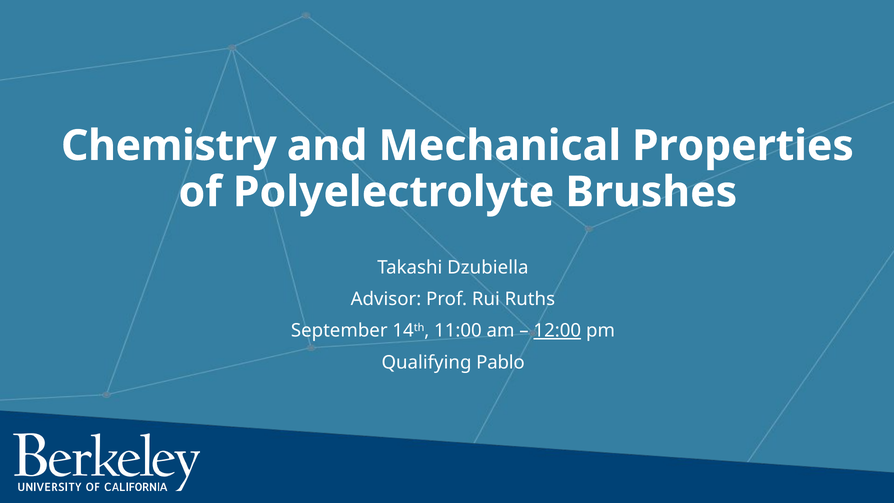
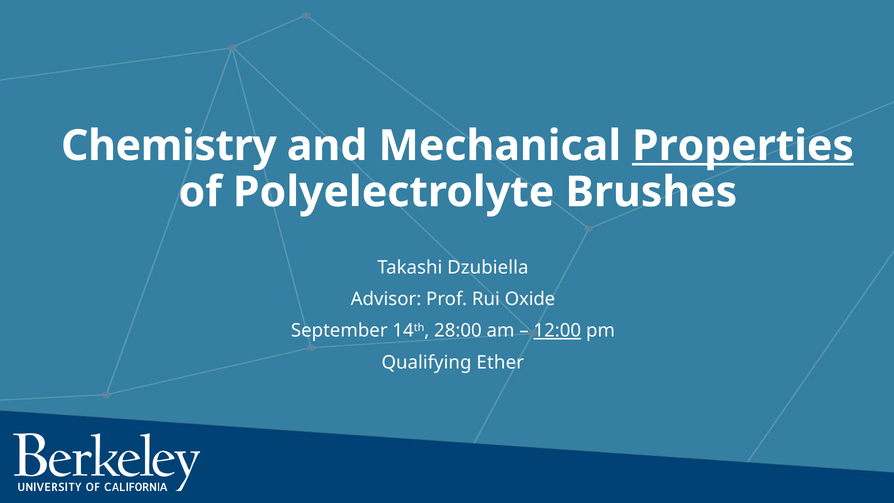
Properties underline: none -> present
Ruths: Ruths -> Oxide
11:00: 11:00 -> 28:00
Pablo: Pablo -> Ether
